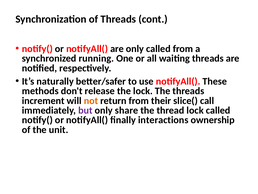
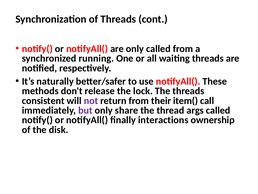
increment: increment -> consistent
not colour: orange -> purple
slice(: slice( -> item(
thread lock: lock -> args
unit: unit -> disk
